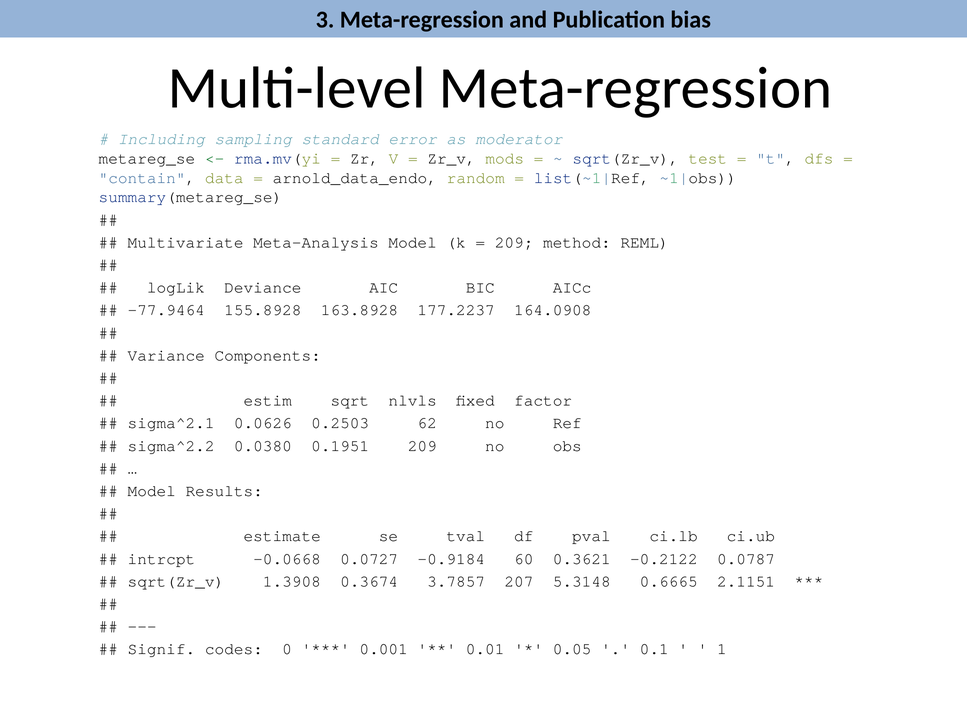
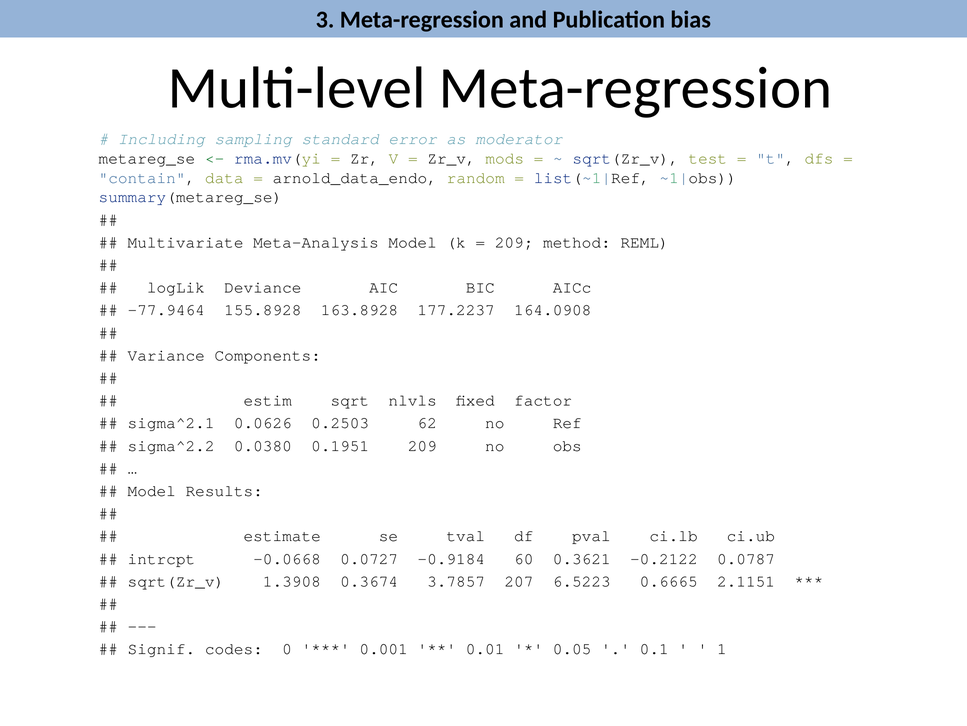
5.3148: 5.3148 -> 6.5223
